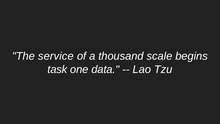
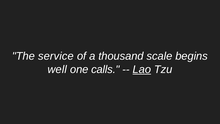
task: task -> well
data: data -> calls
Lao underline: none -> present
